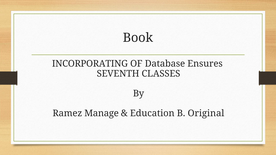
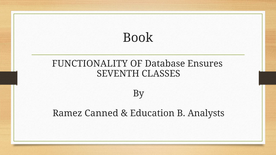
INCORPORATING: INCORPORATING -> FUNCTIONALITY
Manage: Manage -> Canned
Original: Original -> Analysts
